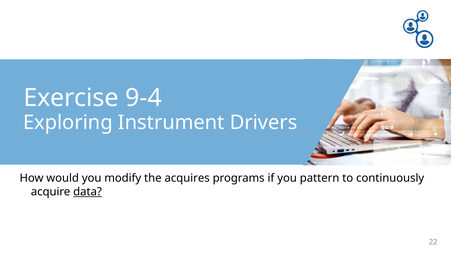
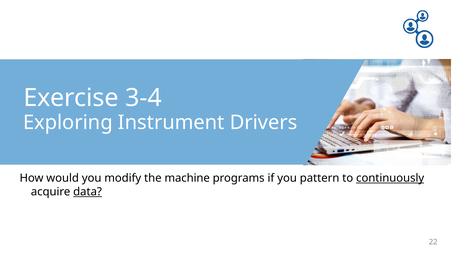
9-4: 9-4 -> 3-4
acquires: acquires -> machine
continuously underline: none -> present
